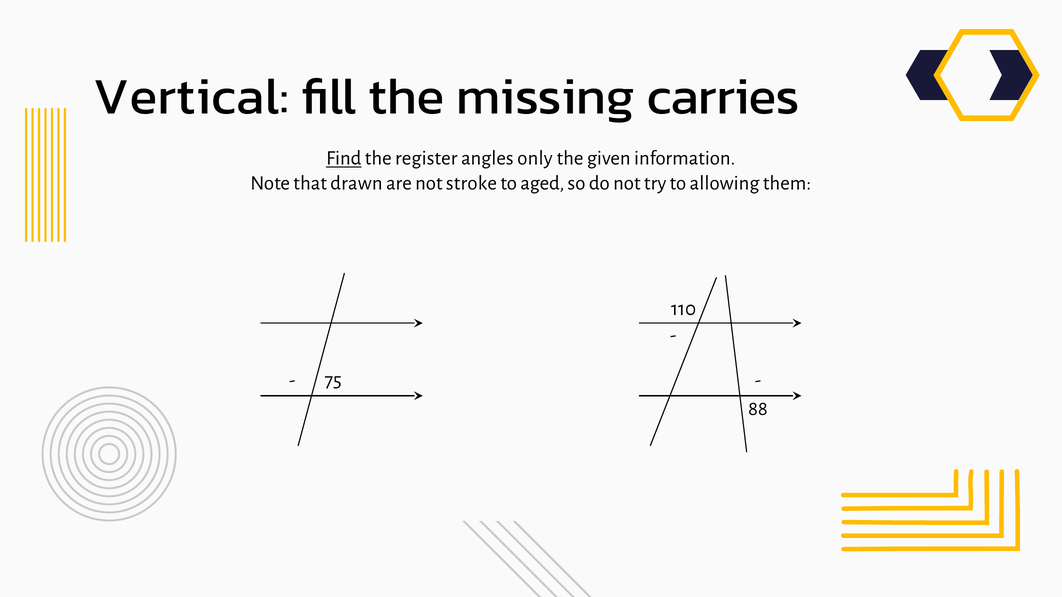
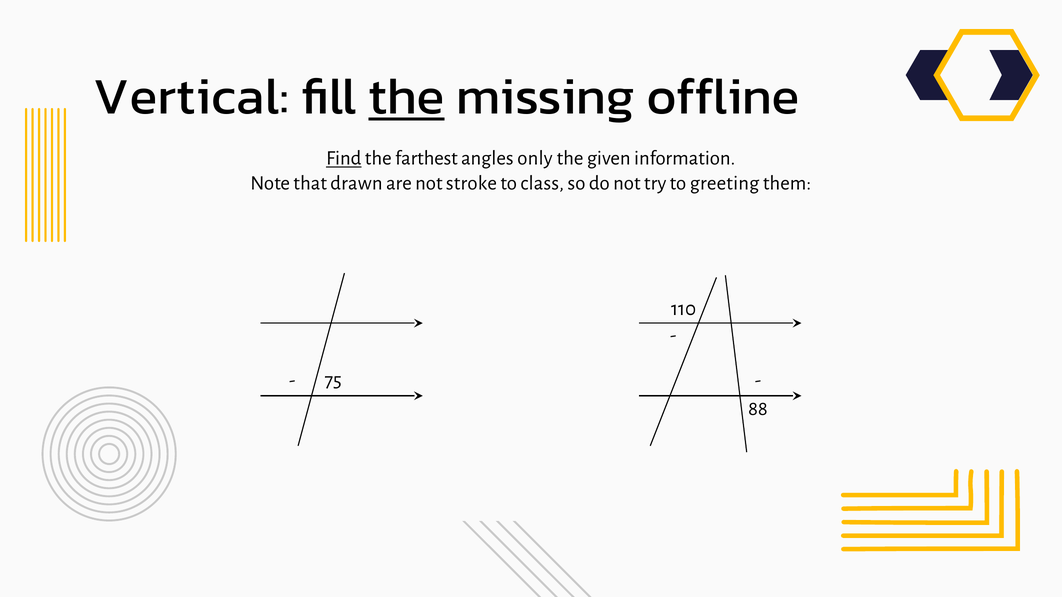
the at (407, 97) underline: none -> present
carries: carries -> offline
register: register -> farthest
aged: aged -> class
allowing: allowing -> greeting
